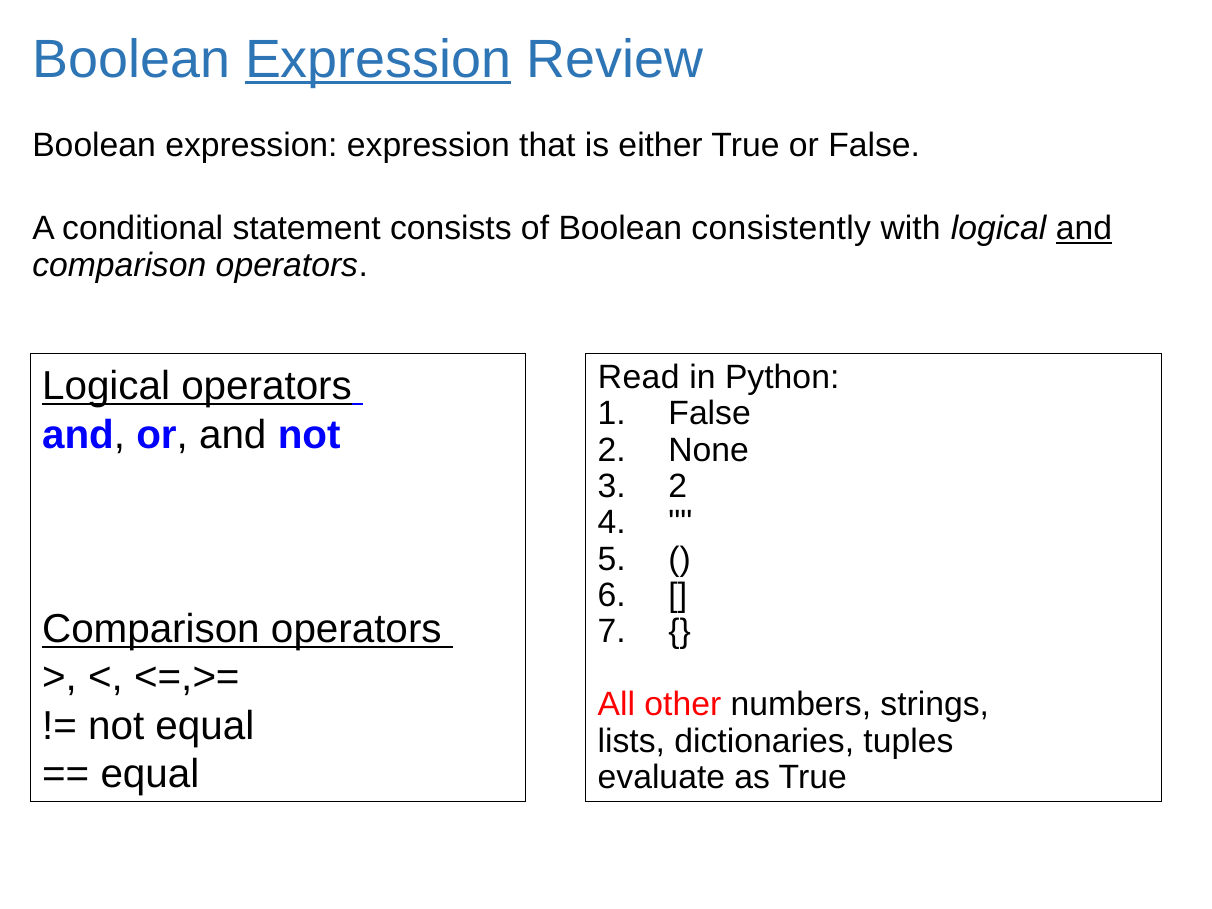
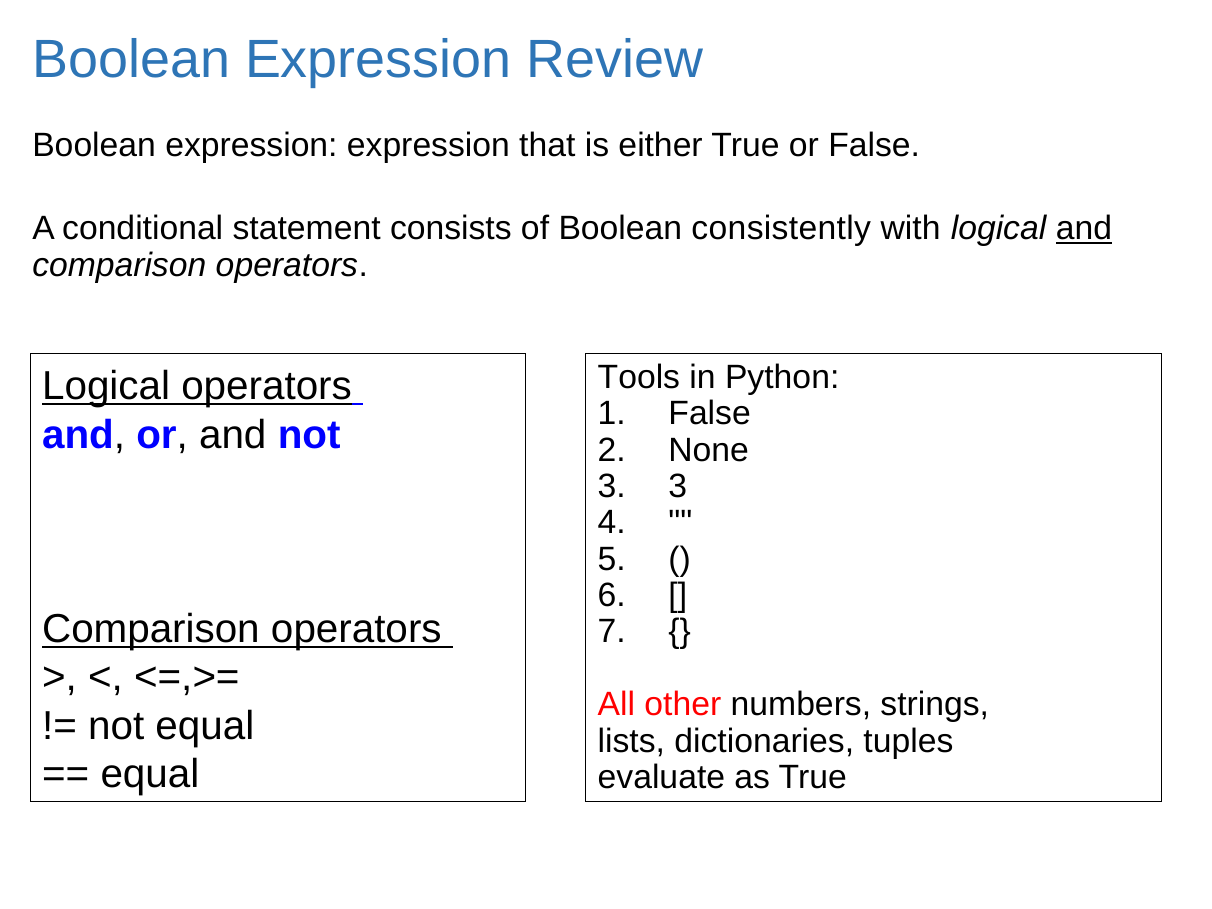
Expression at (378, 59) underline: present -> none
Read: Read -> Tools
2 at (678, 486): 2 -> 3
